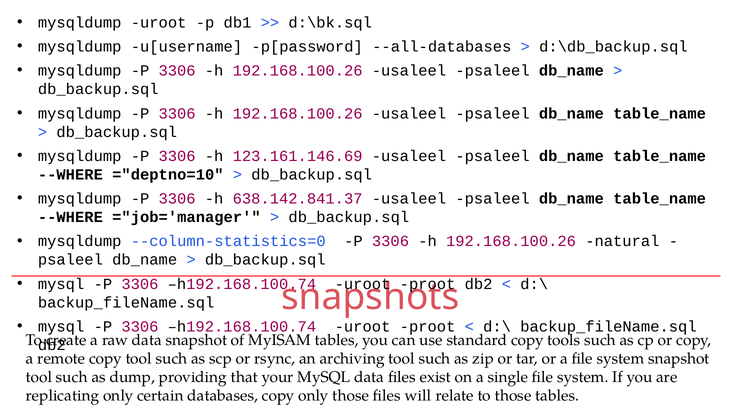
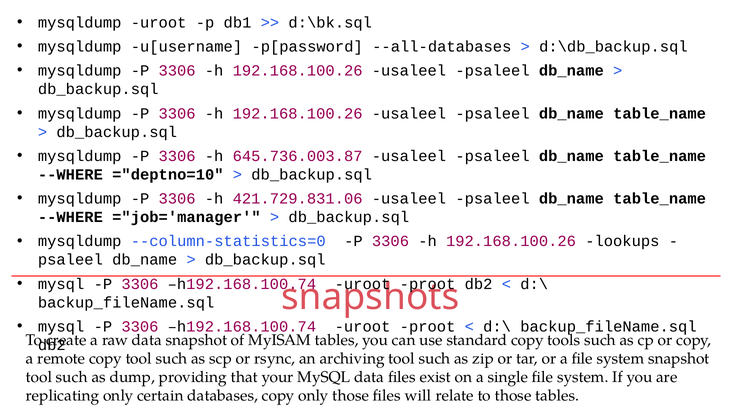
123.161.146.69: 123.161.146.69 -> 645.736.003.87
638.142.841.37: 638.142.841.37 -> 421.729.831.06
natural: natural -> lookups
